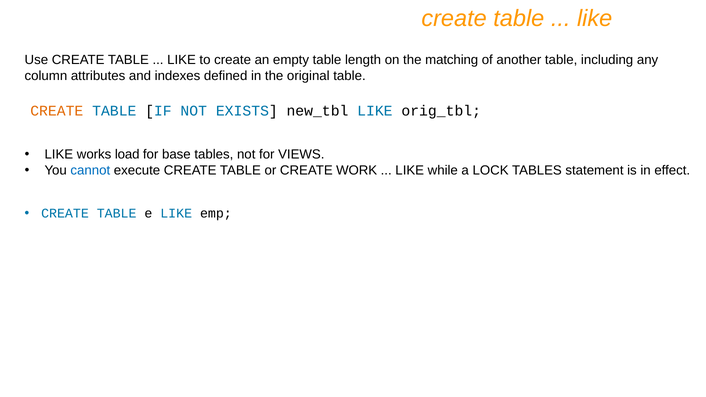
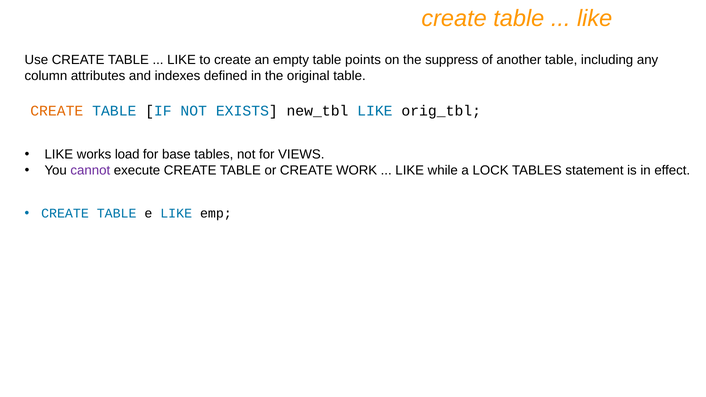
length: length -> points
matching: matching -> suppress
cannot colour: blue -> purple
